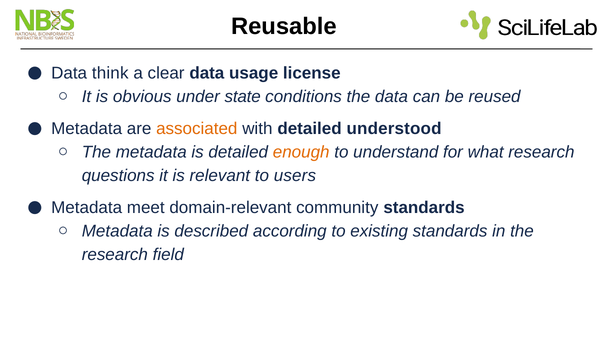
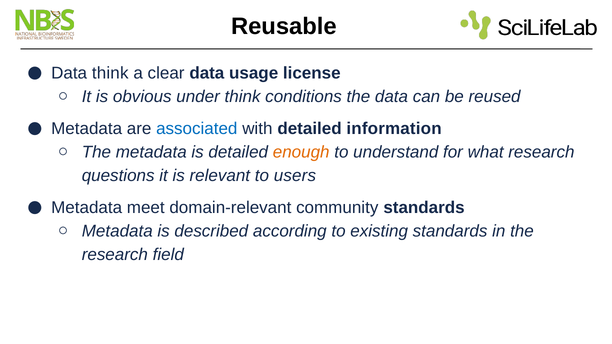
under state: state -> think
associated colour: orange -> blue
understood: understood -> information
